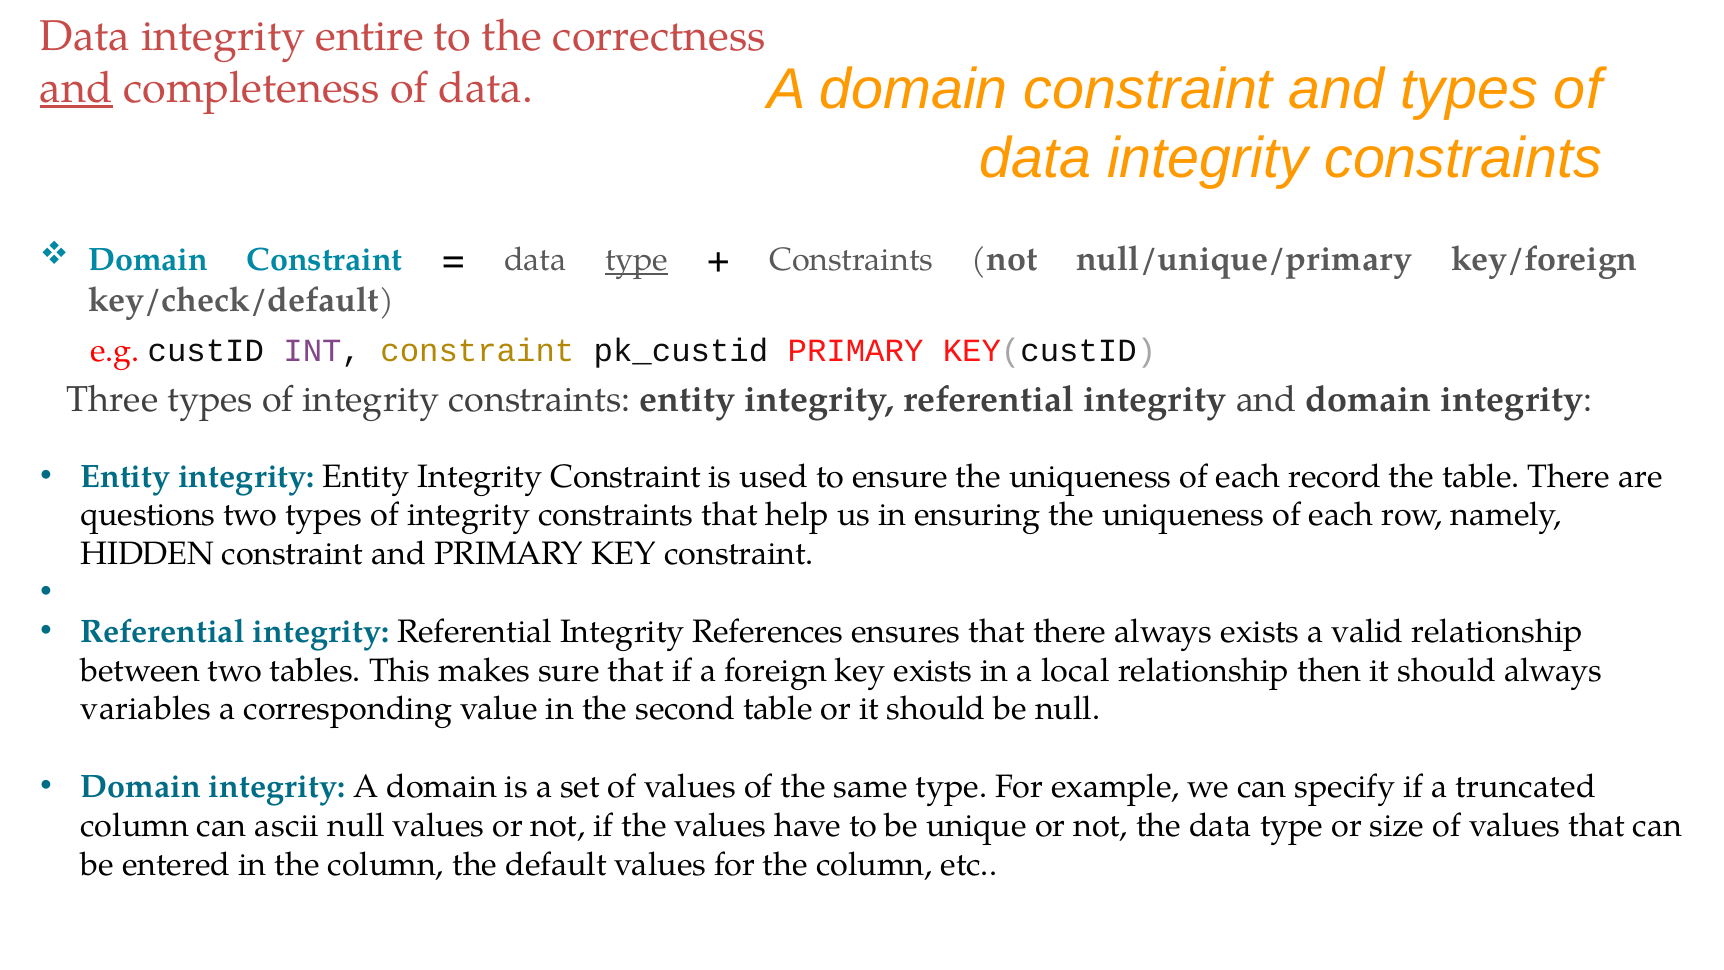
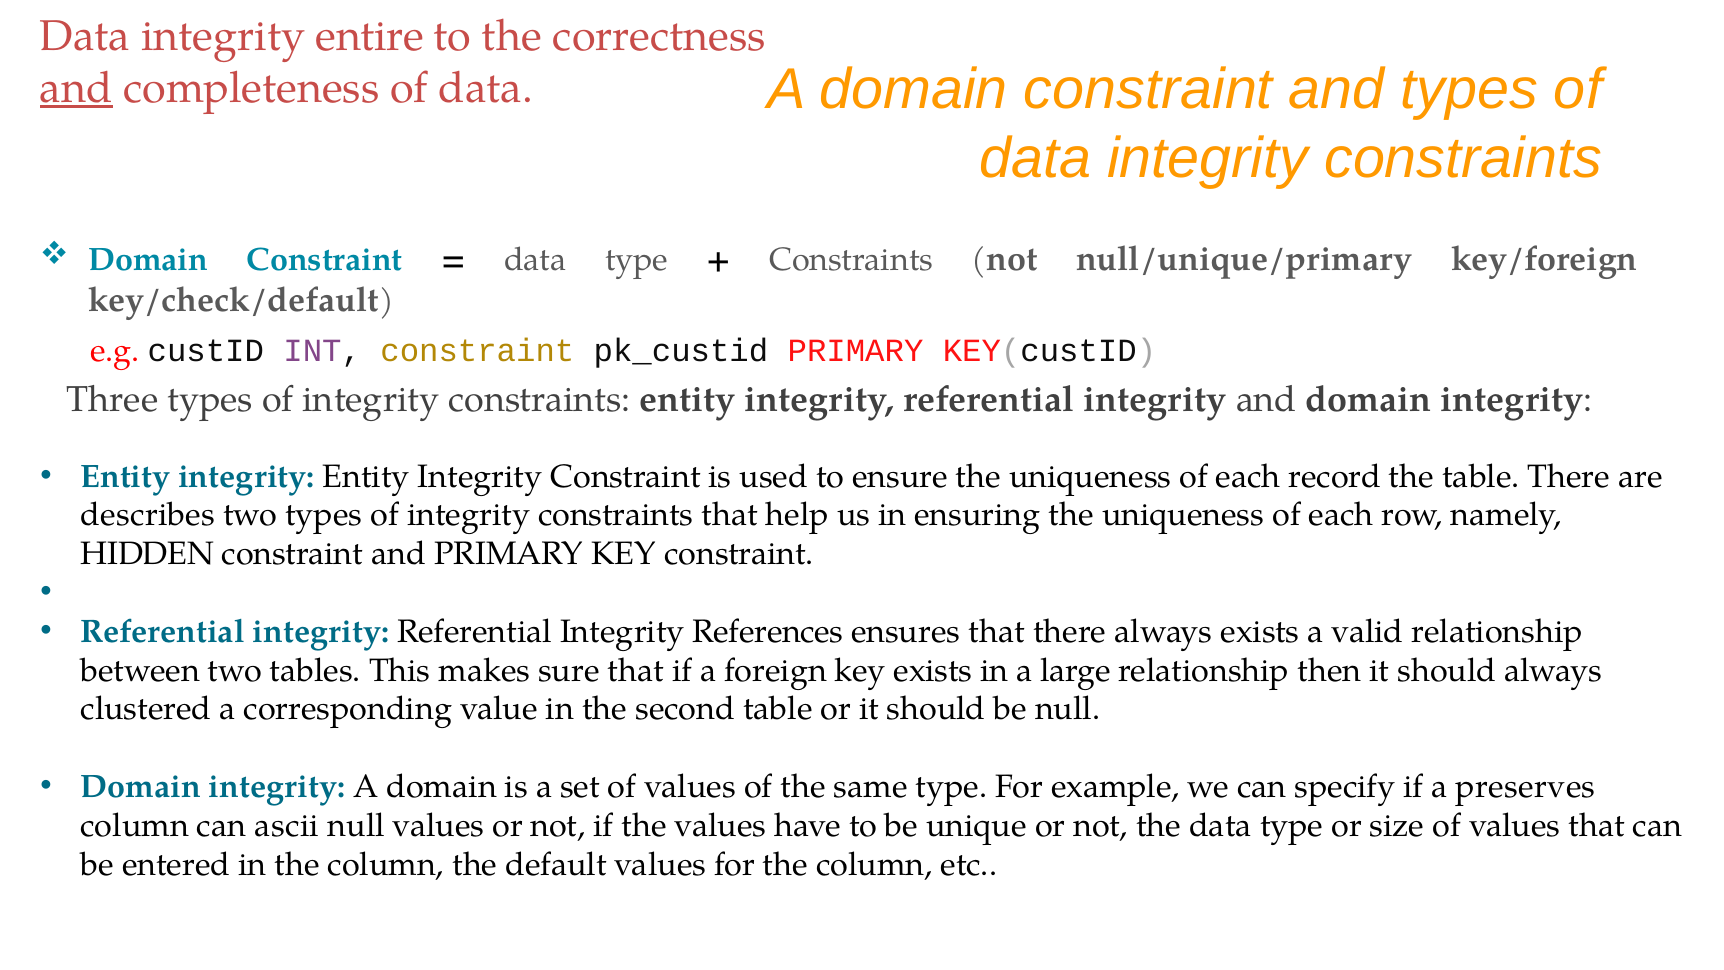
type at (637, 260) underline: present -> none
questions: questions -> describes
local: local -> large
variables: variables -> clustered
truncated: truncated -> preserves
